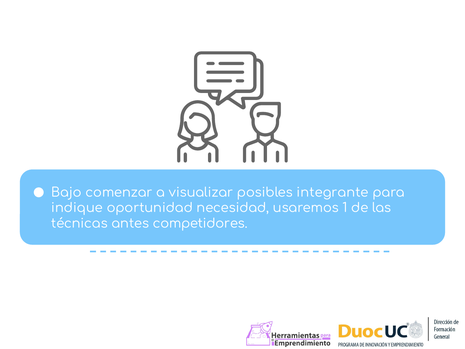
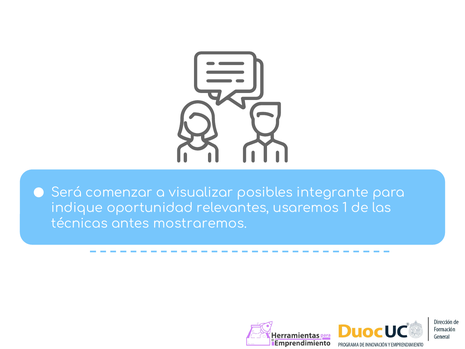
Bajo: Bajo -> Será
necesidad: necesidad -> relevantes
competidores: competidores -> mostraremos
